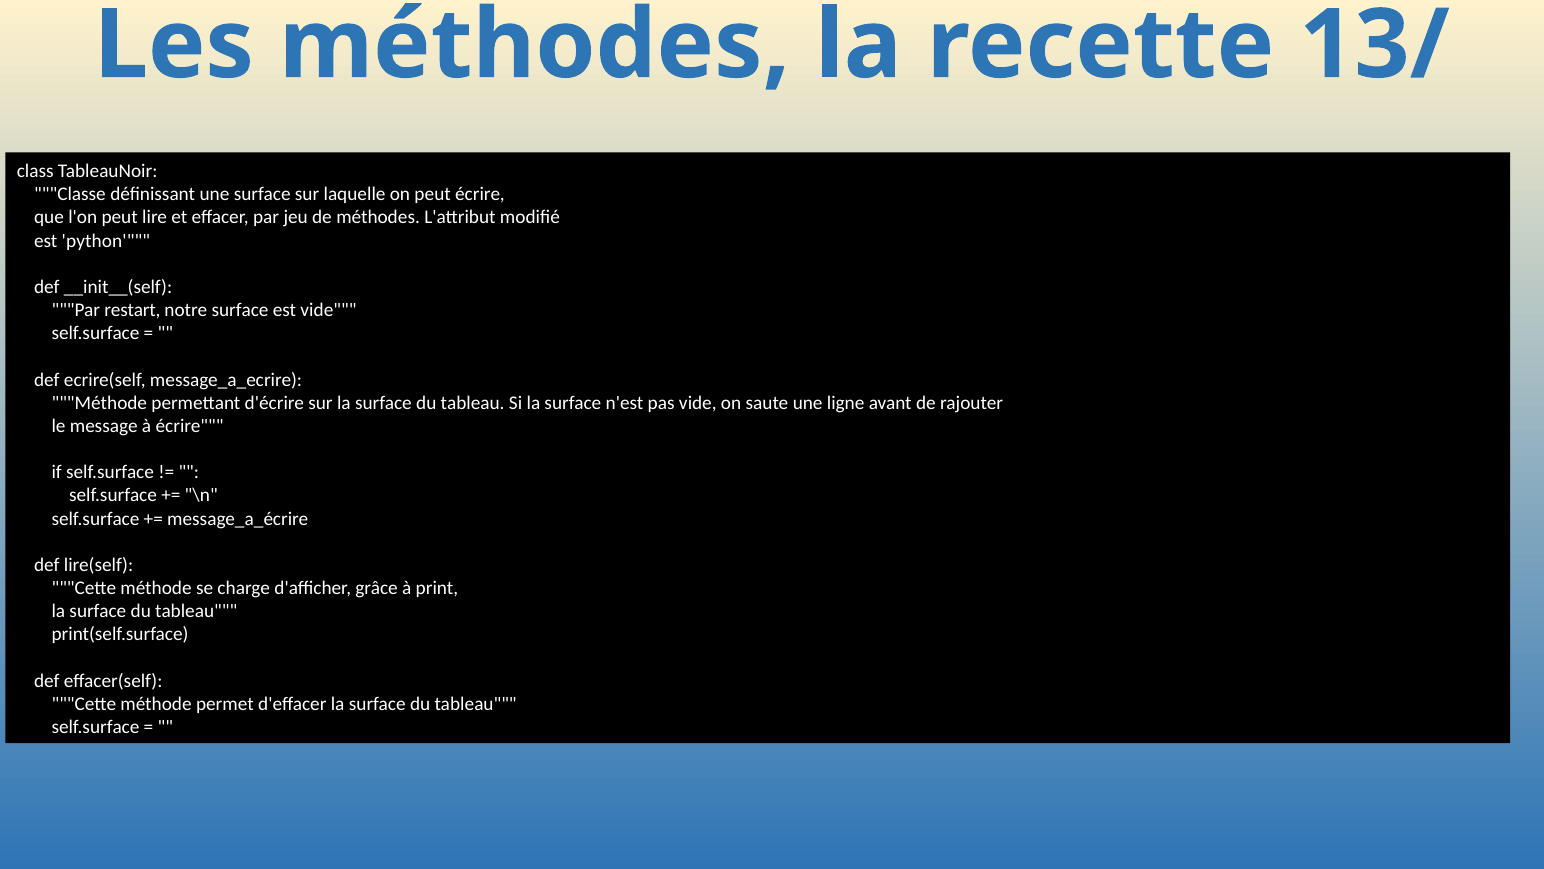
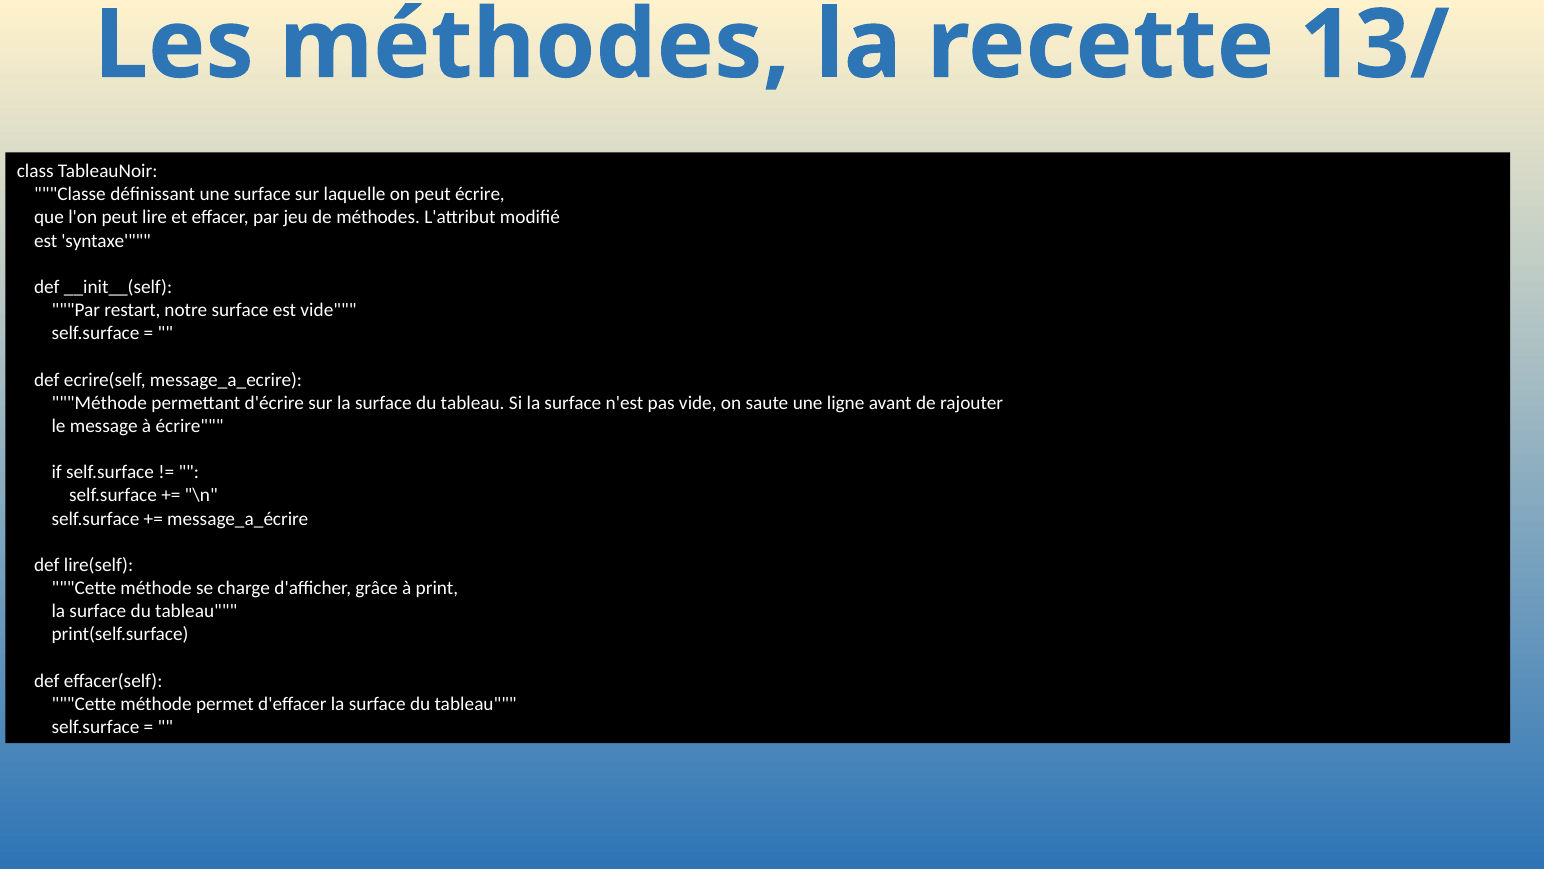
python: python -> syntaxe
